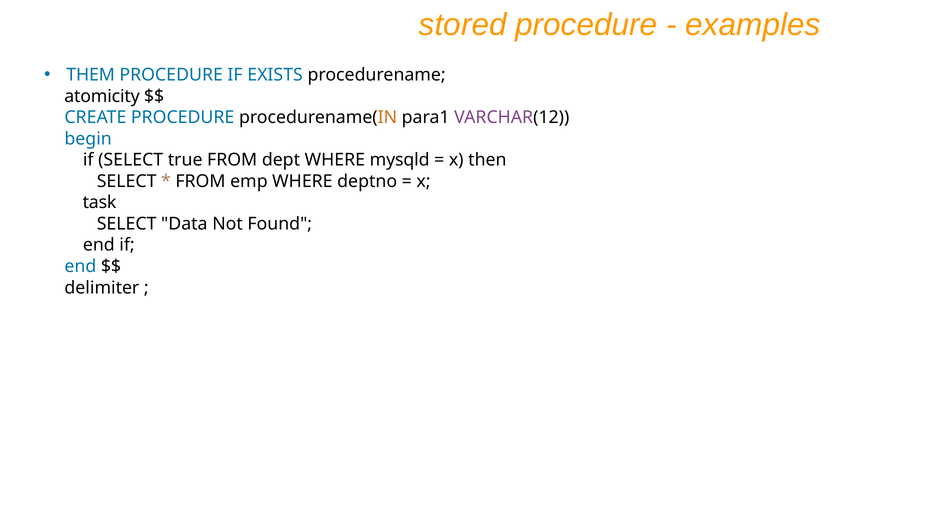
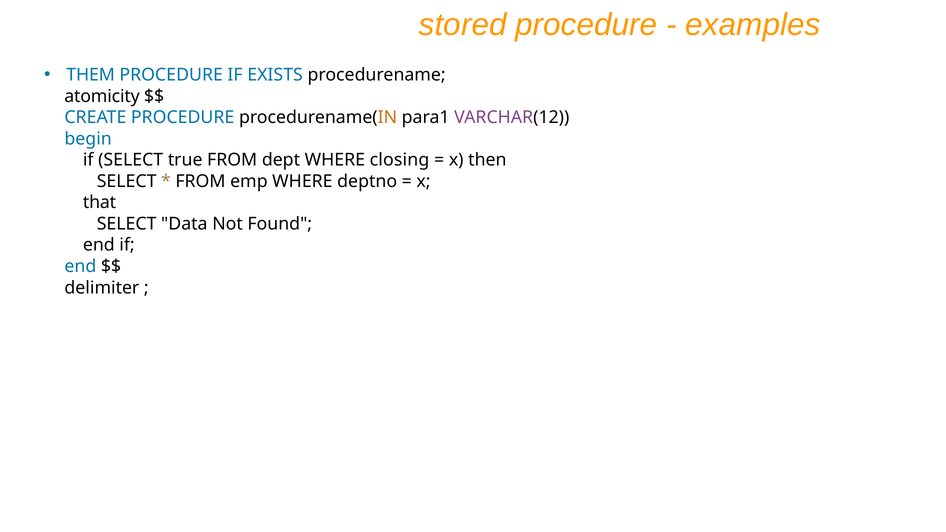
mysqld: mysqld -> closing
task: task -> that
